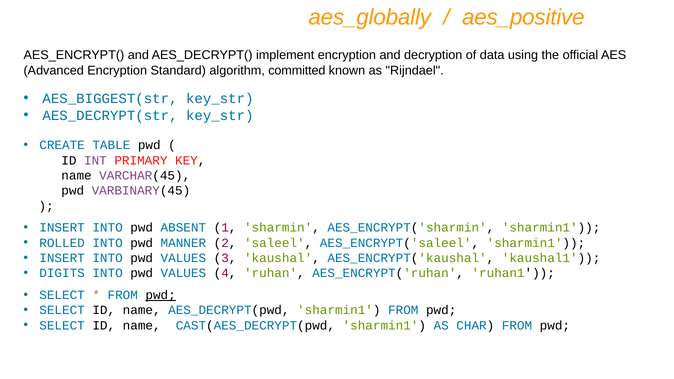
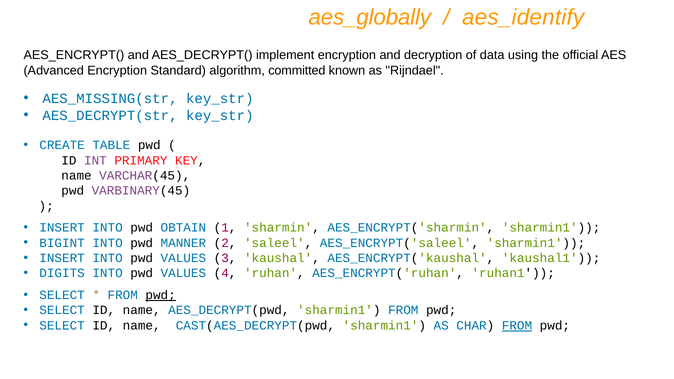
aes_positive: aes_positive -> aes_identify
AES_BIGGEST(str: AES_BIGGEST(str -> AES_MISSING(str
ABSENT: ABSENT -> OBTAIN
ROLLED: ROLLED -> BIGINT
FROM at (517, 326) underline: none -> present
